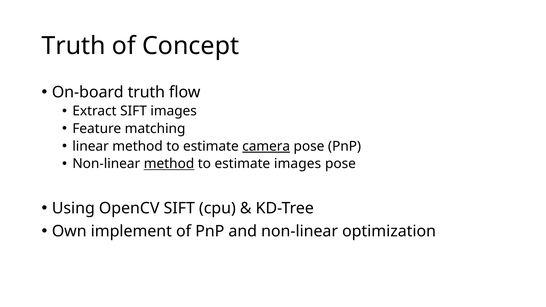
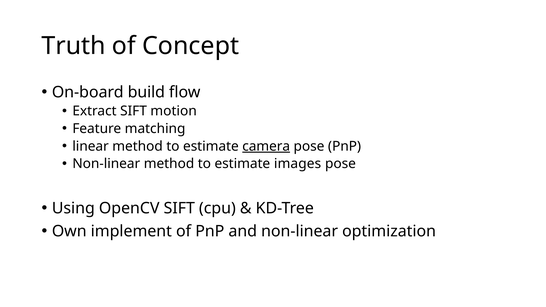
On-board truth: truth -> build
SIFT images: images -> motion
method at (169, 164) underline: present -> none
